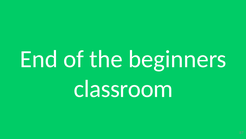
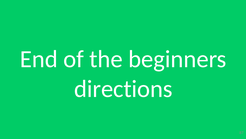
classroom: classroom -> directions
